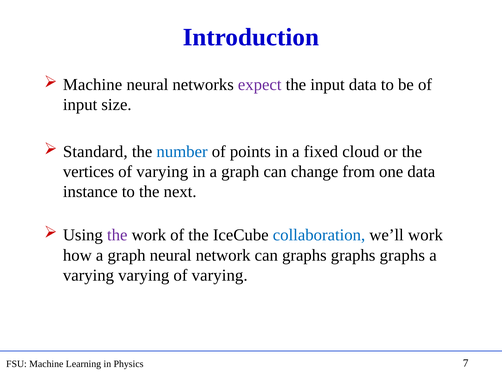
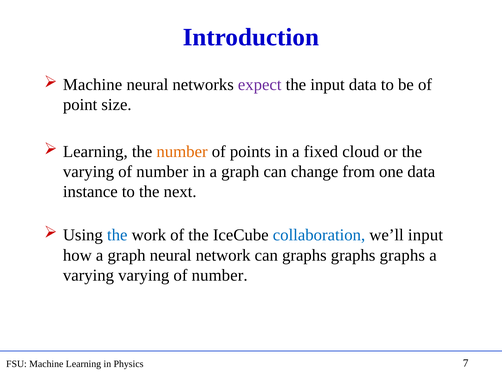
input at (80, 105): input -> point
Standard at (95, 152): Standard -> Learning
number at (182, 152) colour: blue -> orange
vertices at (89, 172): vertices -> varying
varying at (162, 172): varying -> number
the at (117, 235) colour: purple -> blue
we’ll work: work -> input
varying at (220, 276): varying -> number
